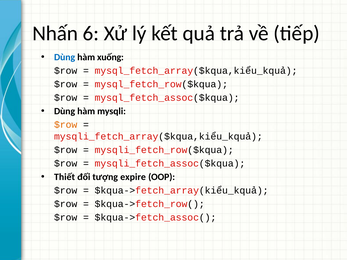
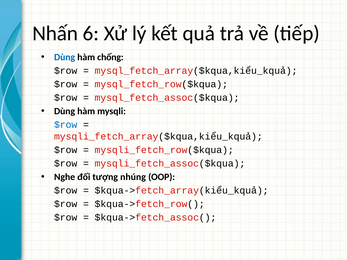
xuống: xuống -> chống
$row at (66, 125) colour: orange -> blue
Thiết: Thiết -> Nghe
expire: expire -> nhúng
